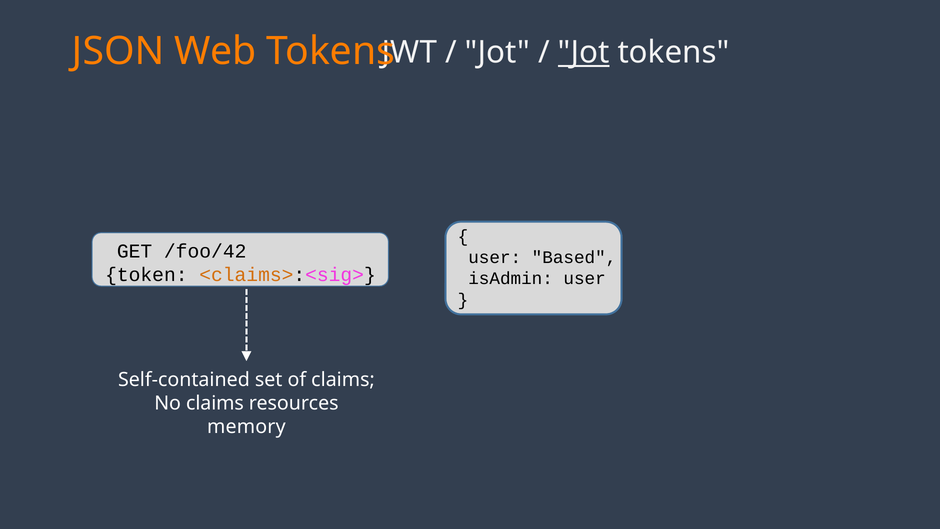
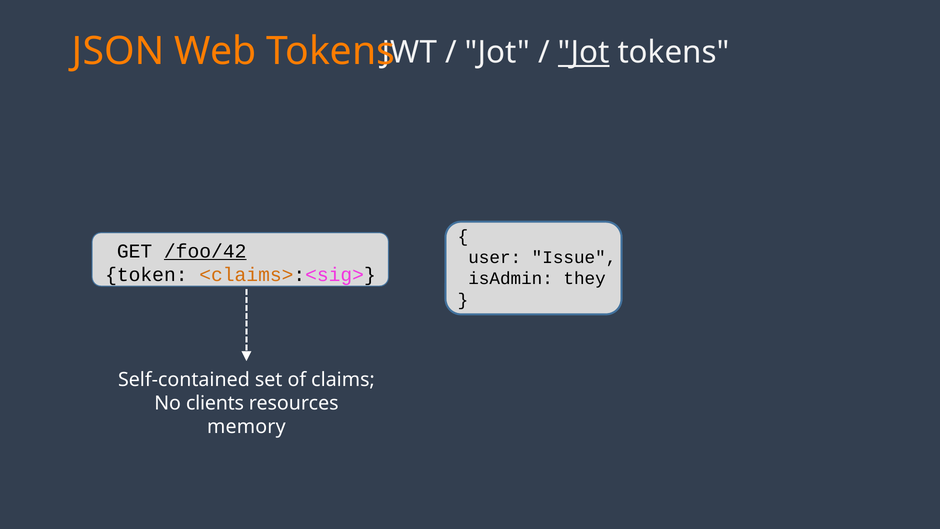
/foo/42 underline: none -> present
Based: Based -> Issue
isAdmin user: user -> they
No claims: claims -> clients
